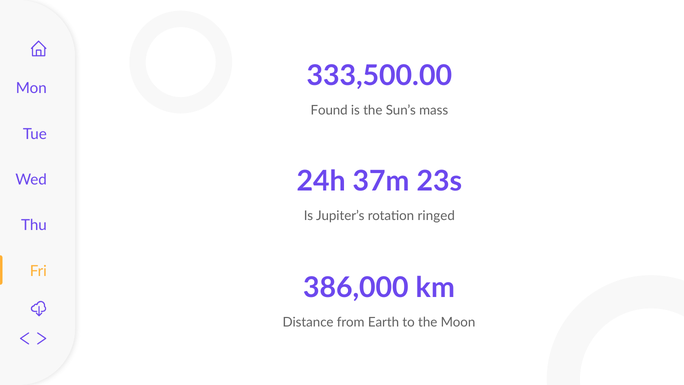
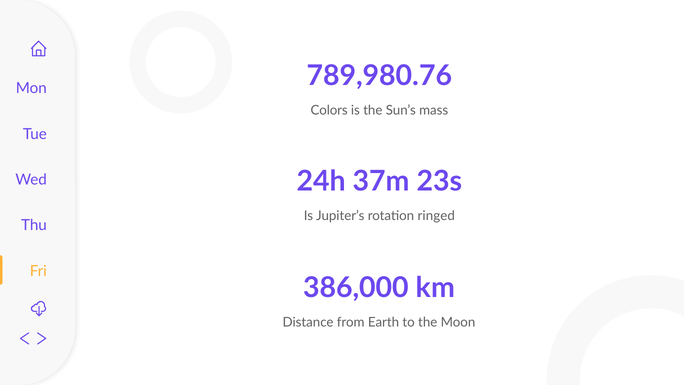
333,500.00: 333,500.00 -> 789,980.76
Found: Found -> Colors
